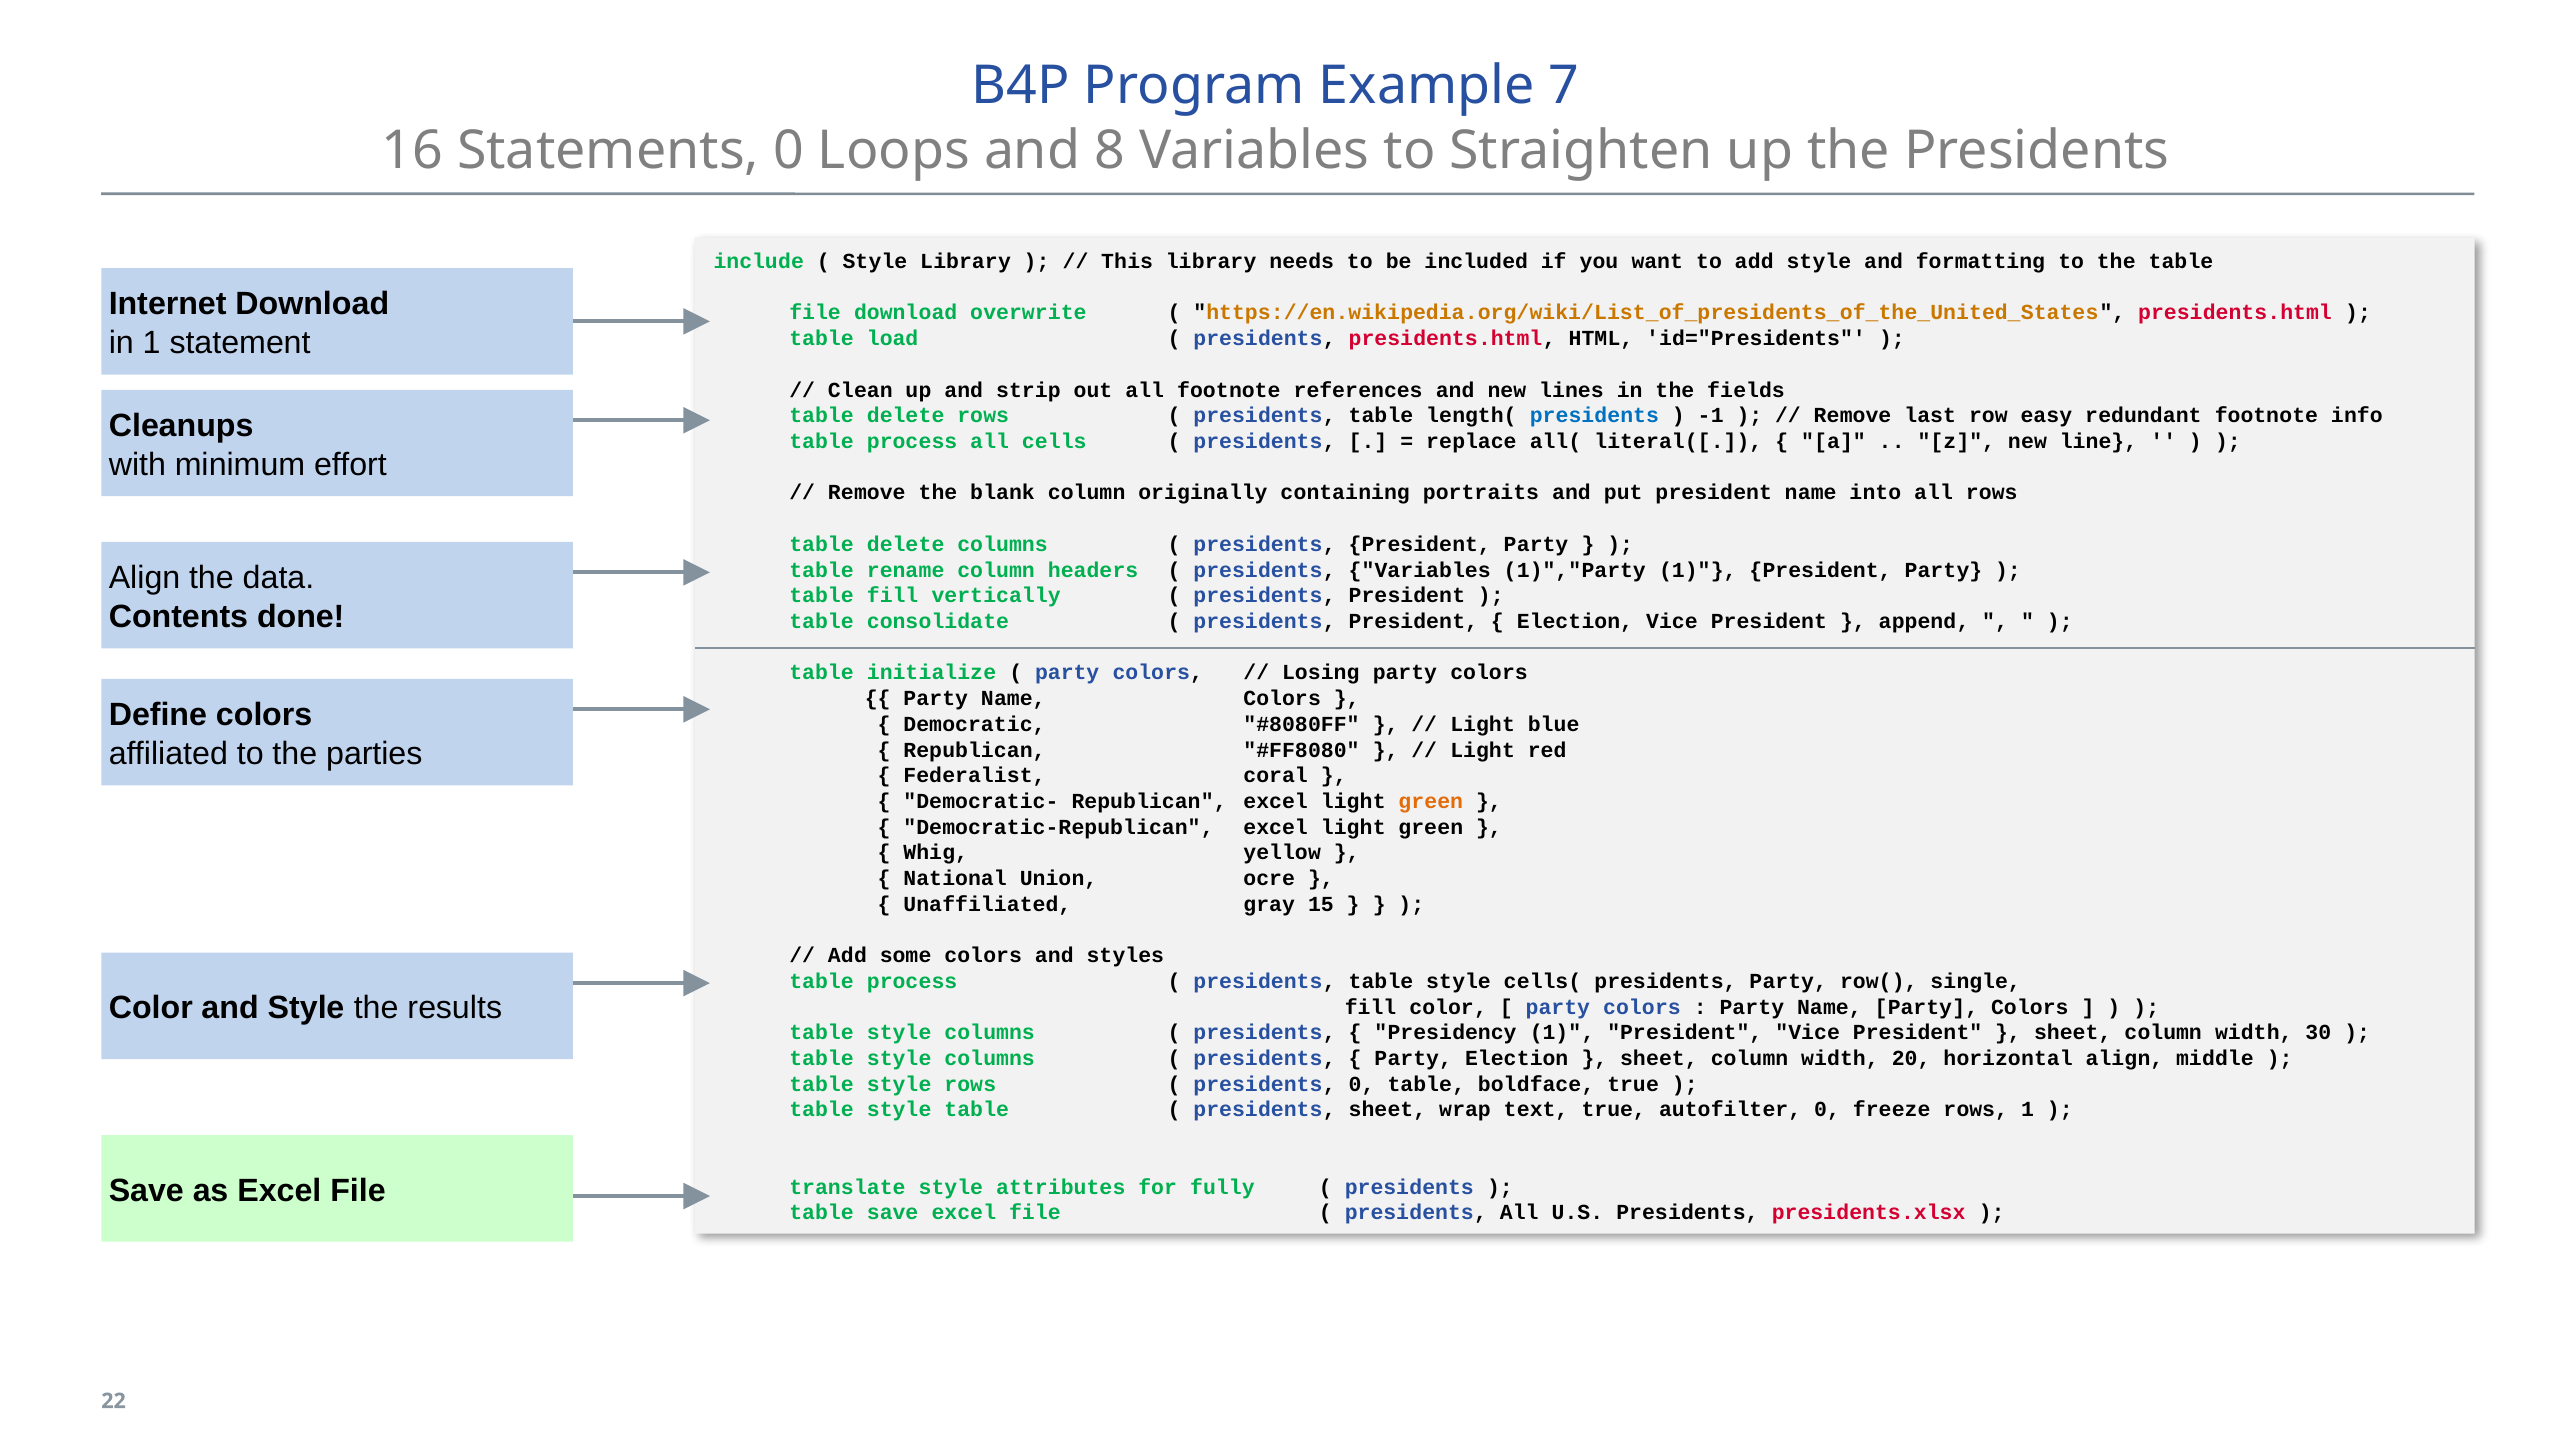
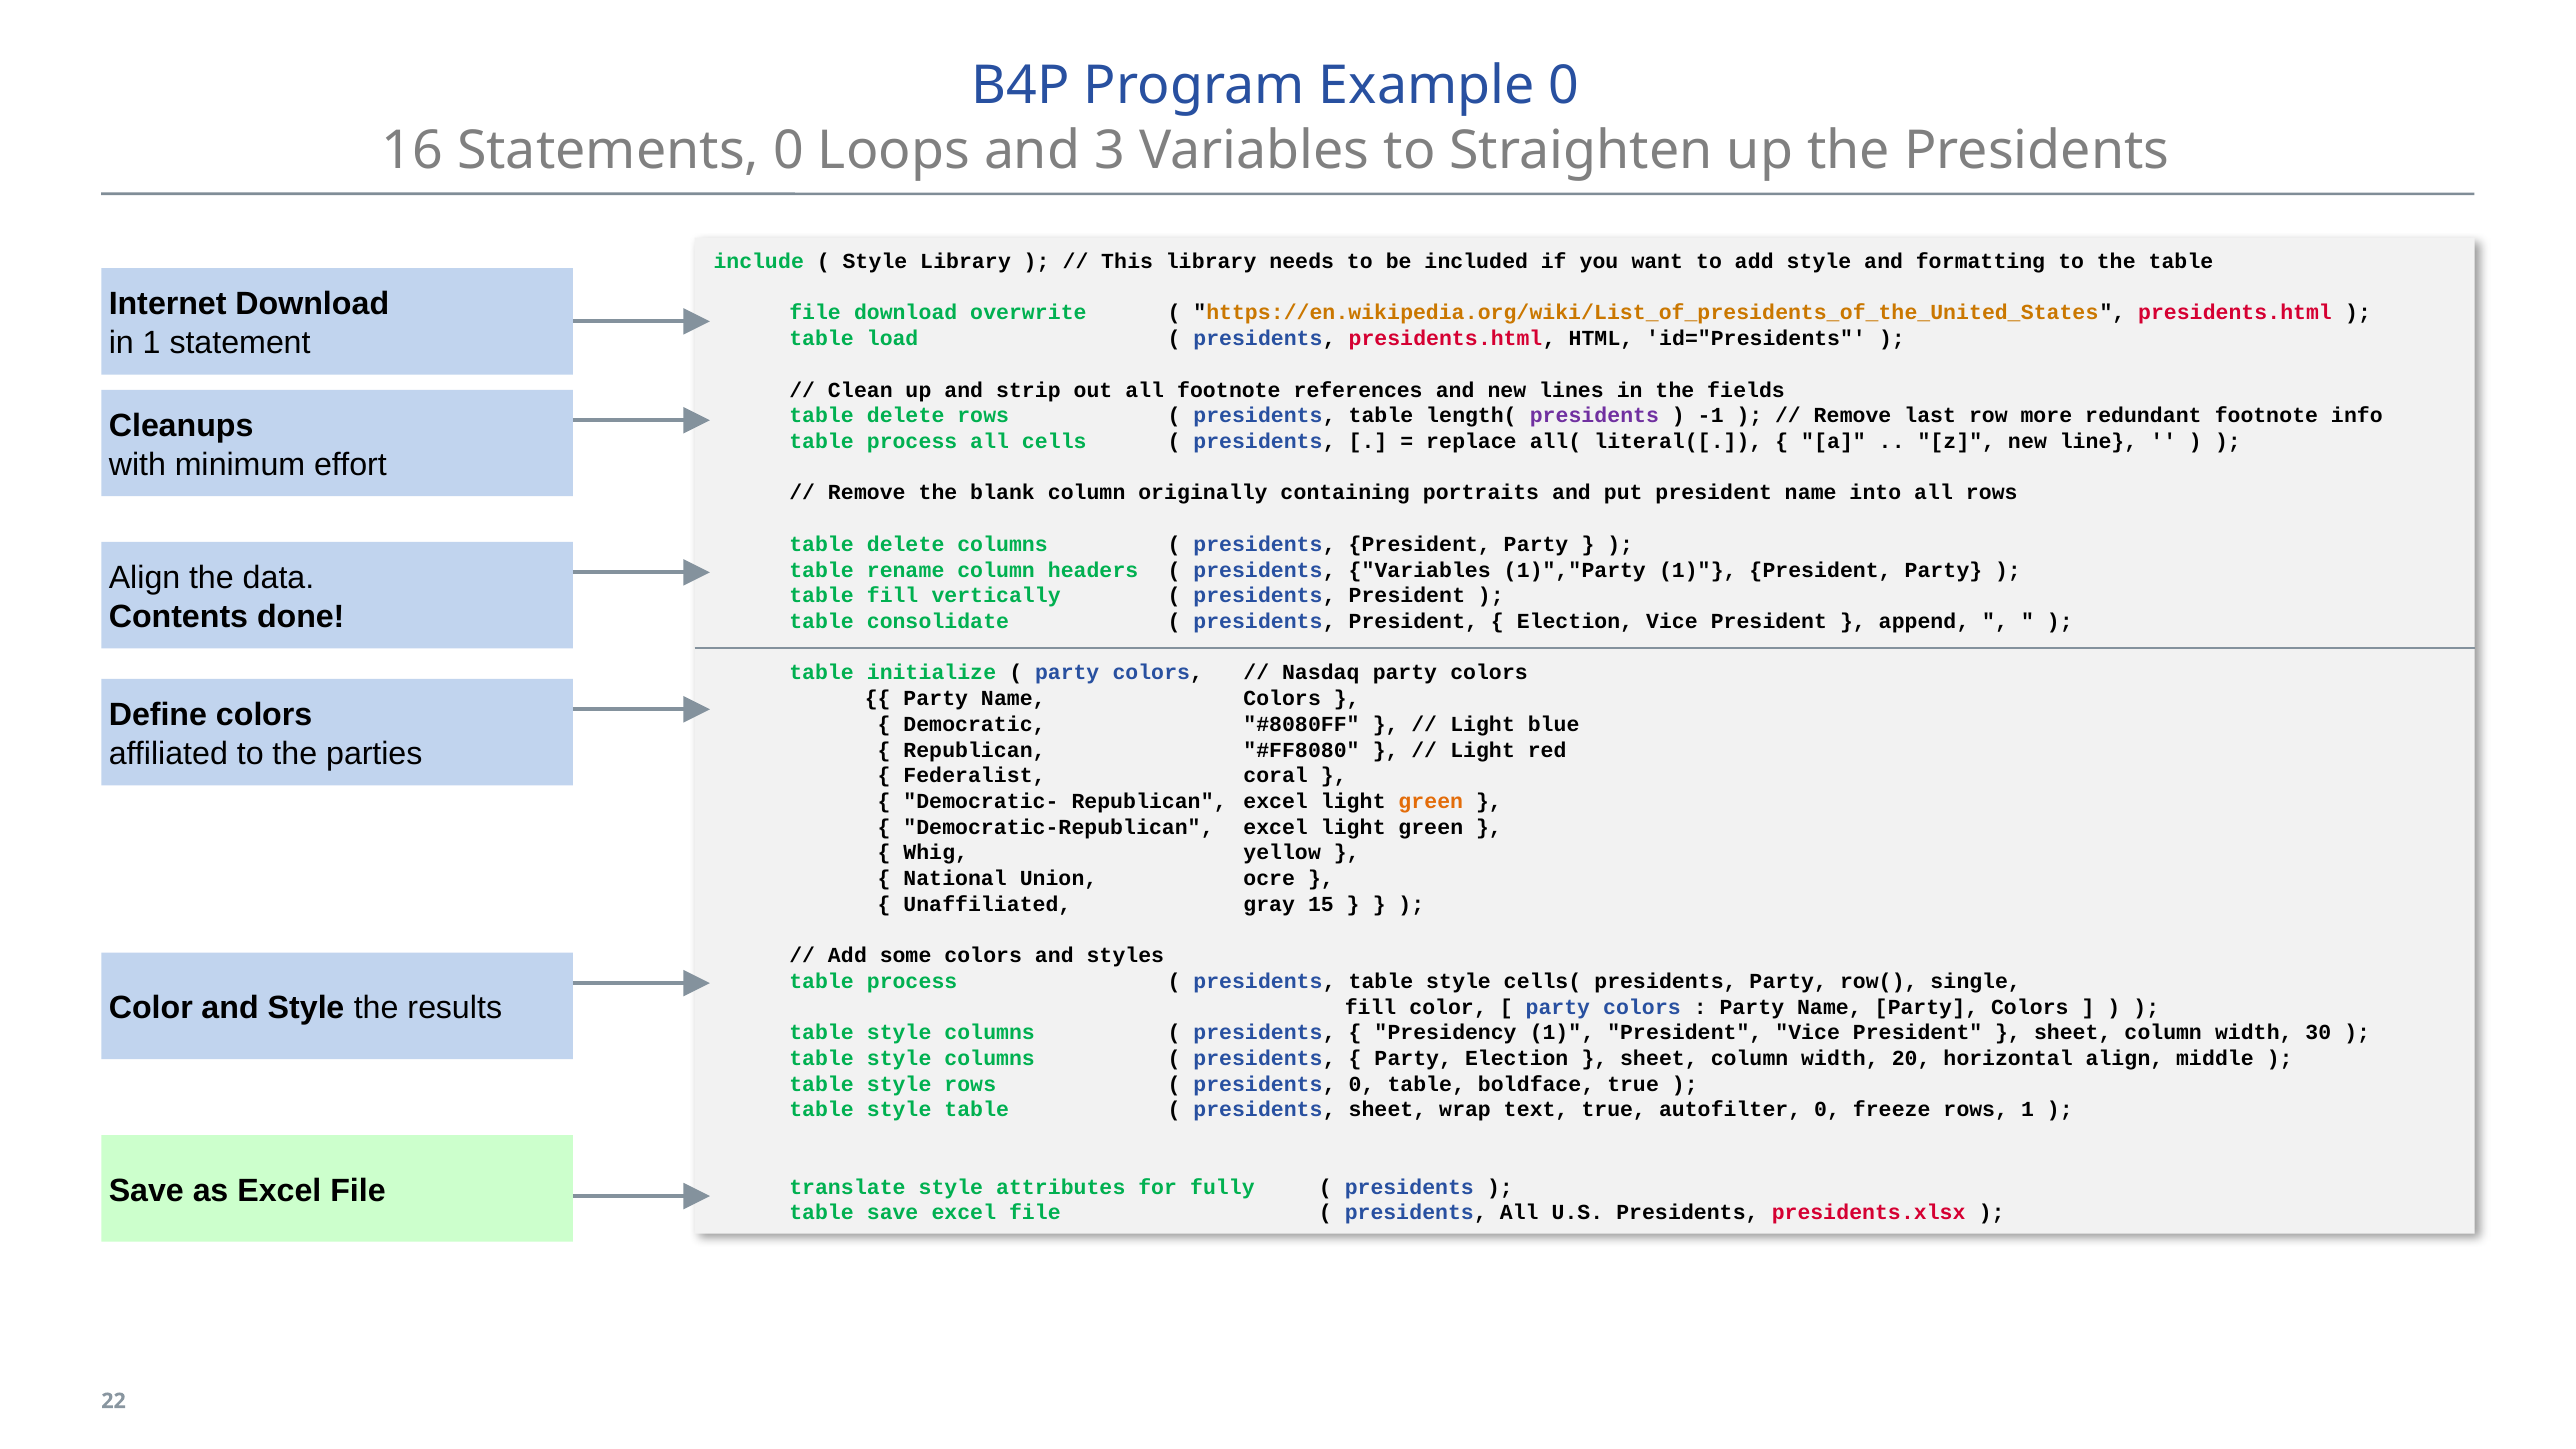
Example 7: 7 -> 0
8: 8 -> 3
presidents at (1594, 416) colour: blue -> purple
easy: easy -> more
Losing: Losing -> Nasdaq
